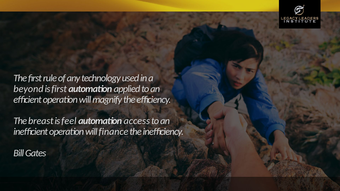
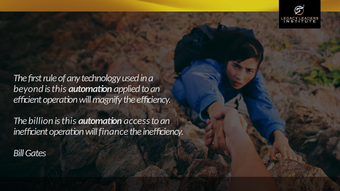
first at (59, 89): first -> this
breast: breast -> billion
feel at (69, 121): feel -> this
